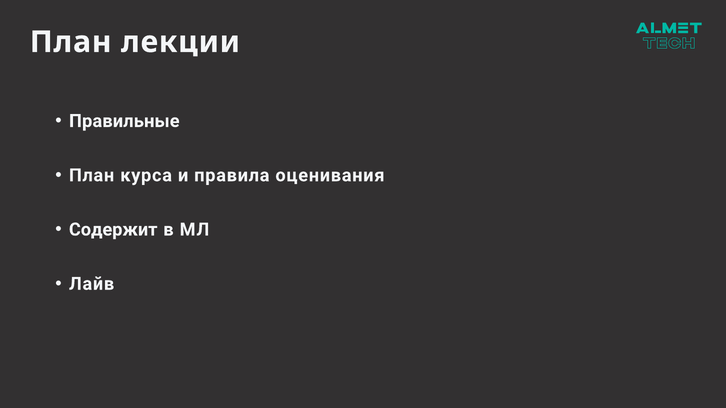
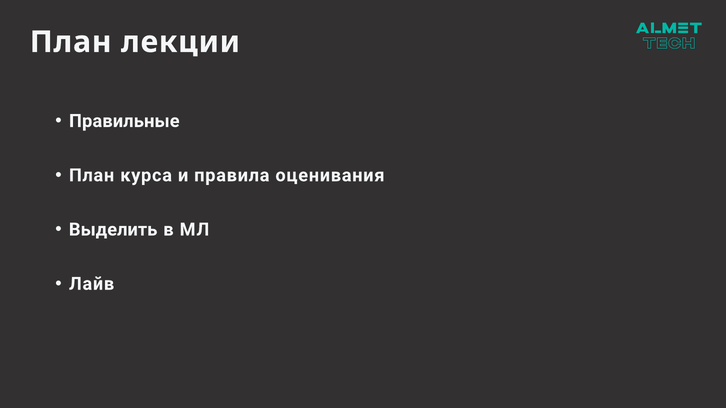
Содержит: Содержит -> Выделить
